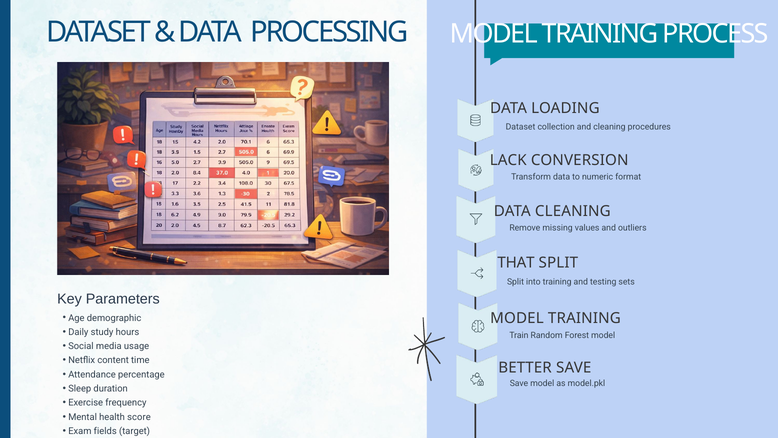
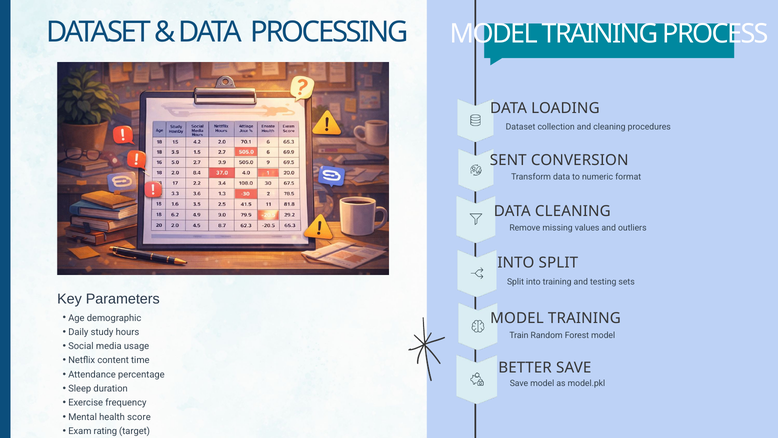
LACK: LACK -> SENT
THAT at (516, 263): THAT -> INTO
fields: fields -> rating
